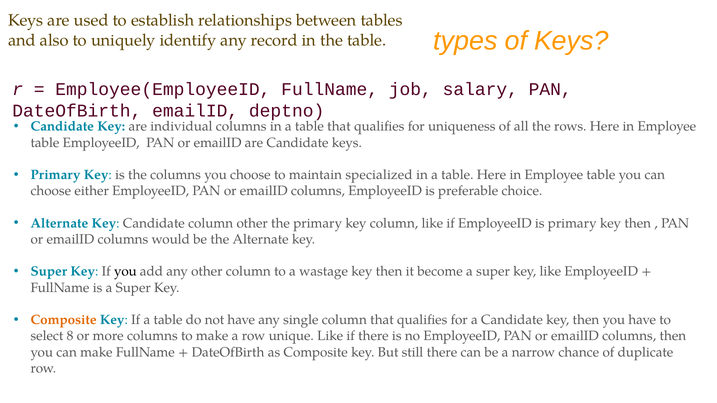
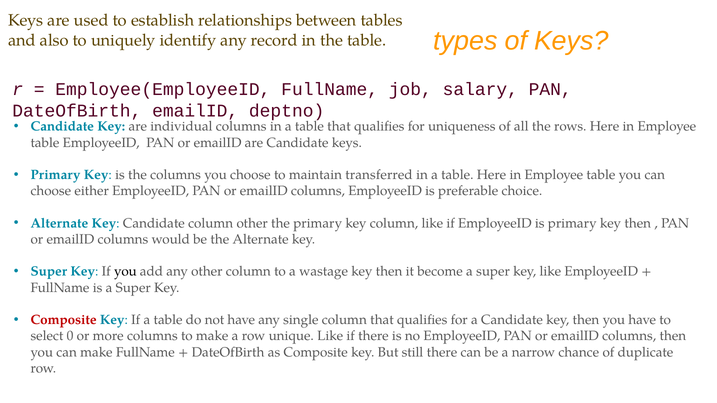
specialized: specialized -> transferred
Composite at (64, 320) colour: orange -> red
8: 8 -> 0
